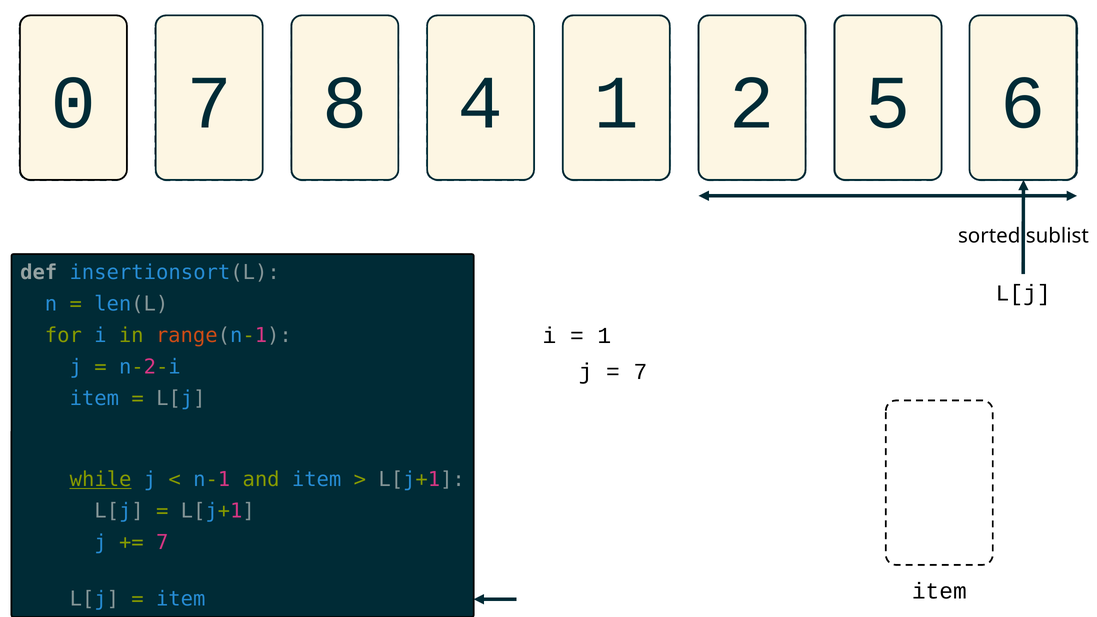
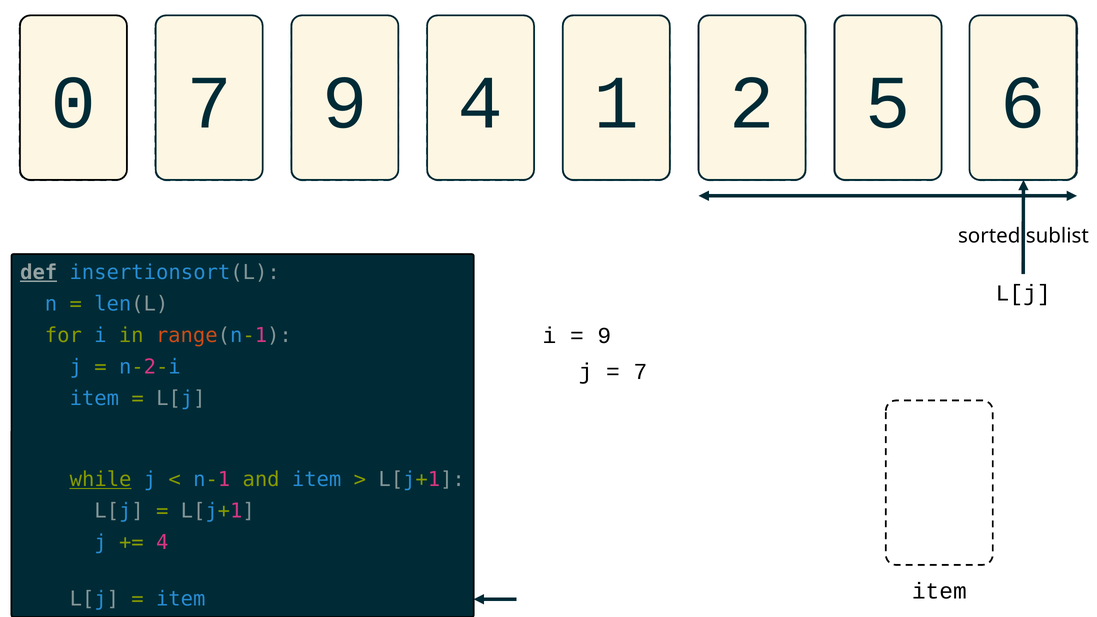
7 8: 8 -> 9
def underline: none -> present
1 at (604, 336): 1 -> 9
7 at (162, 543): 7 -> 4
